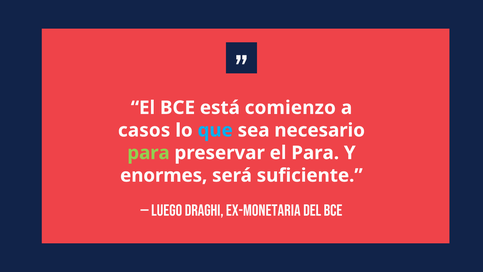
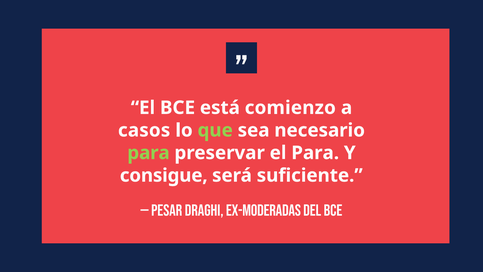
que colour: light blue -> light green
enormes: enormes -> consigue
LUEGO: LUEGO -> PESAR
ex-monetaria: ex-monetaria -> ex-moderadas
